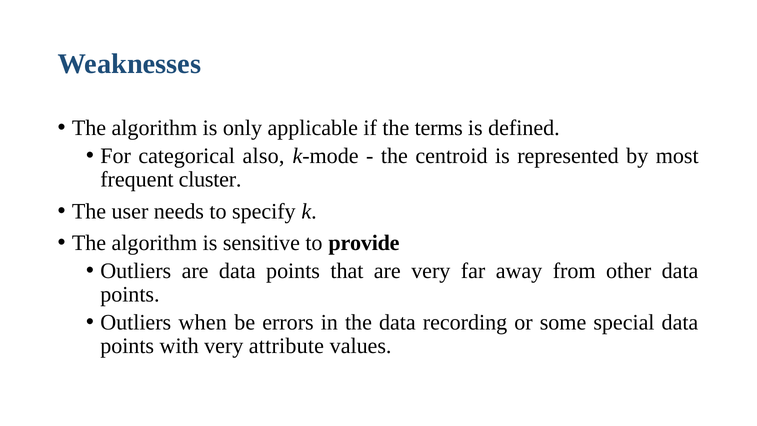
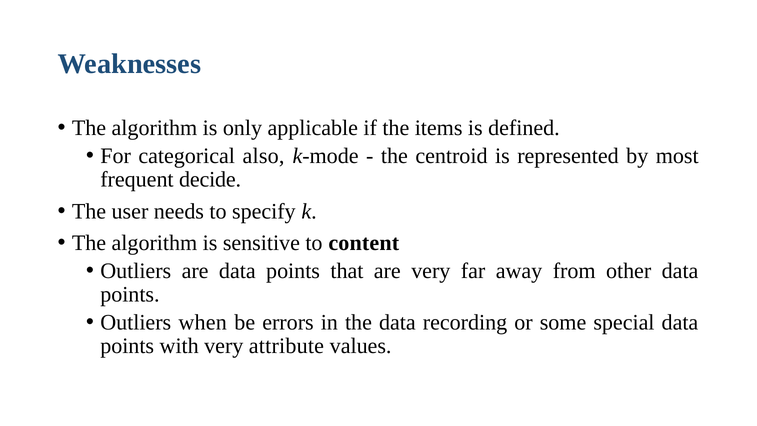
terms: terms -> items
cluster: cluster -> decide
provide: provide -> content
